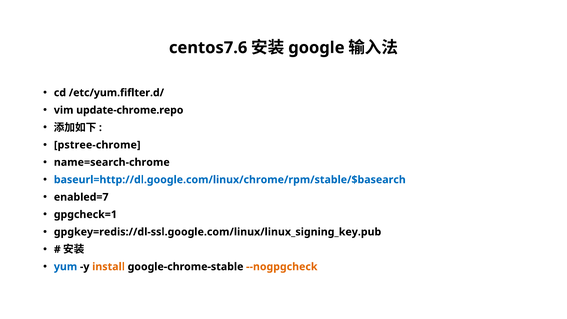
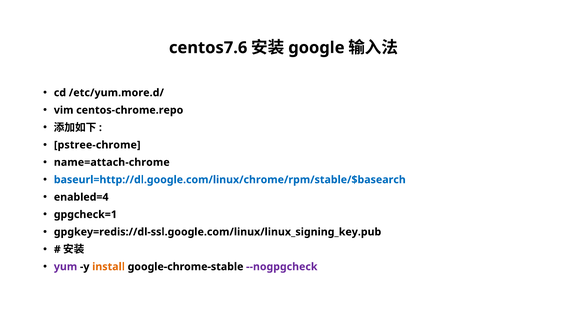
/etc/yum.fiflter.d/: /etc/yum.fiflter.d/ -> /etc/yum.more.d/
update-chrome.repo: update-chrome.repo -> centos-chrome.repo
name=search-chrome: name=search-chrome -> name=attach-chrome
enabled=7: enabled=7 -> enabled=4
yum colour: blue -> purple
--nogpgcheck colour: orange -> purple
